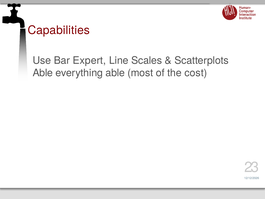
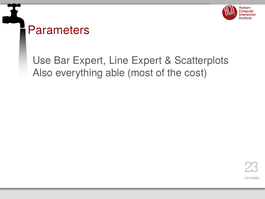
Capabilities: Capabilities -> Parameters
Line Scales: Scales -> Expert
Able at (43, 73): Able -> Also
